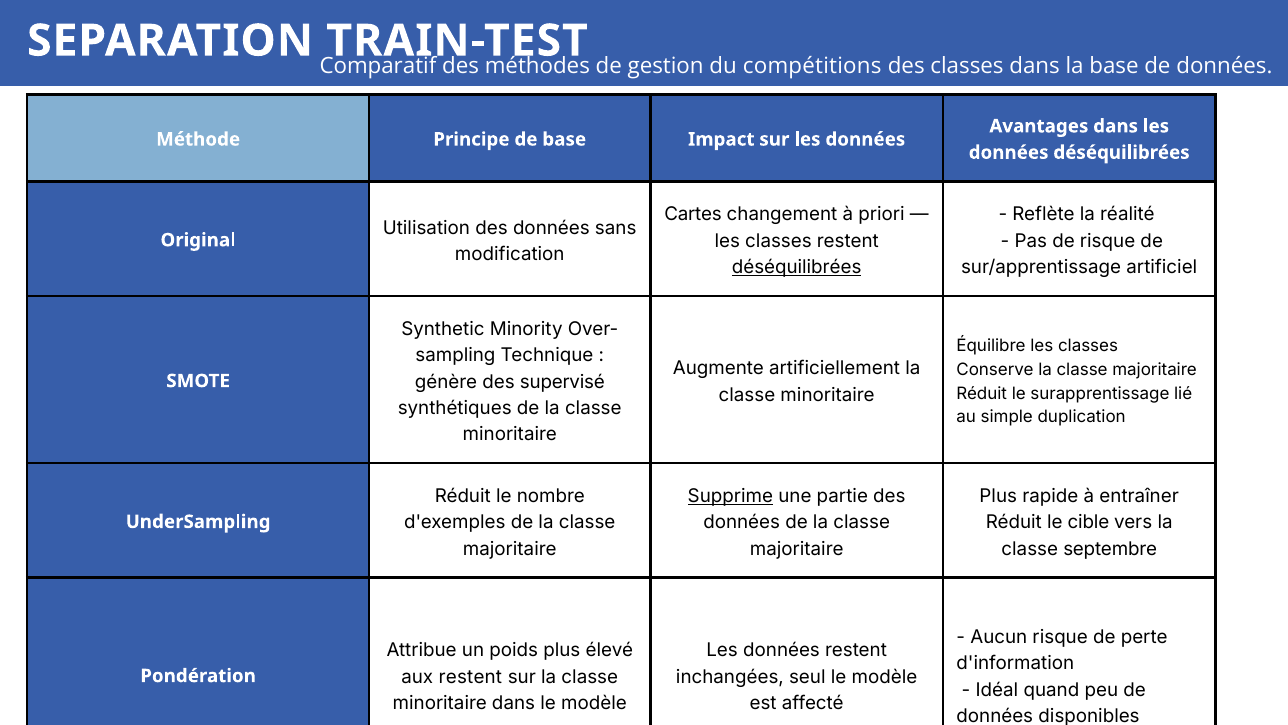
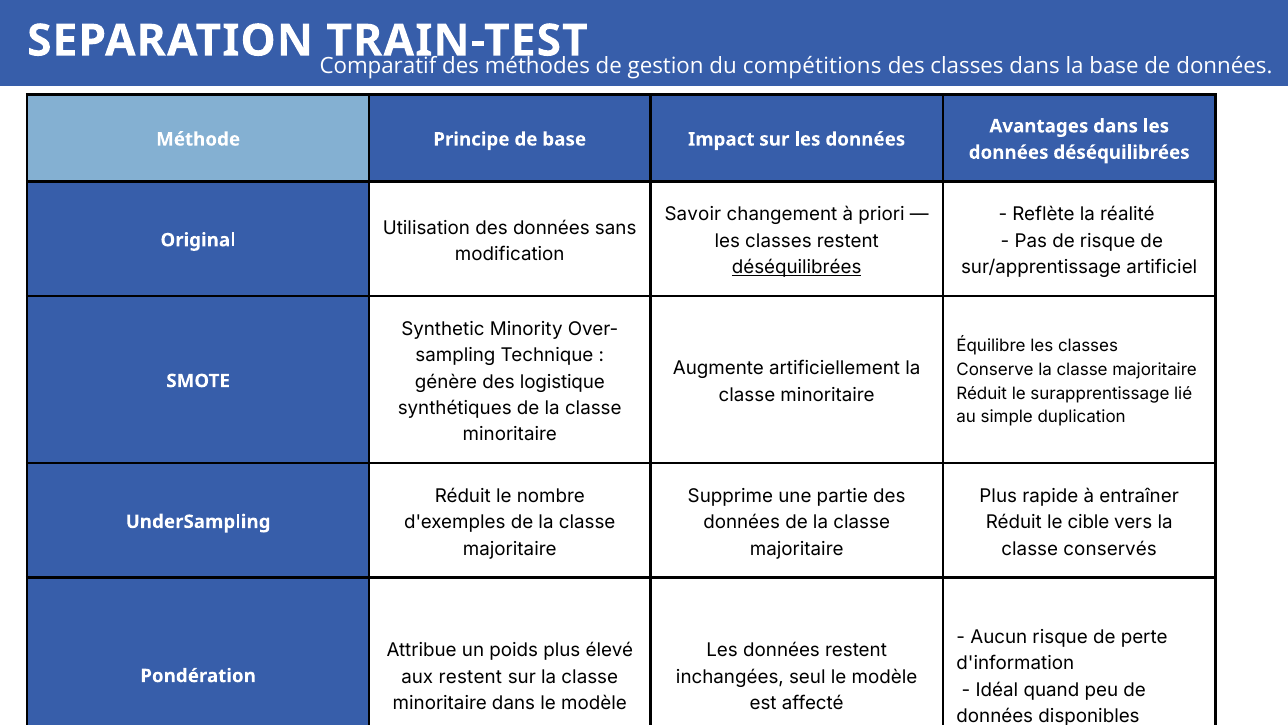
Cartes: Cartes -> Savoir
supervisé: supervisé -> logistique
Supprime underline: present -> none
septembre: septembre -> conservés
